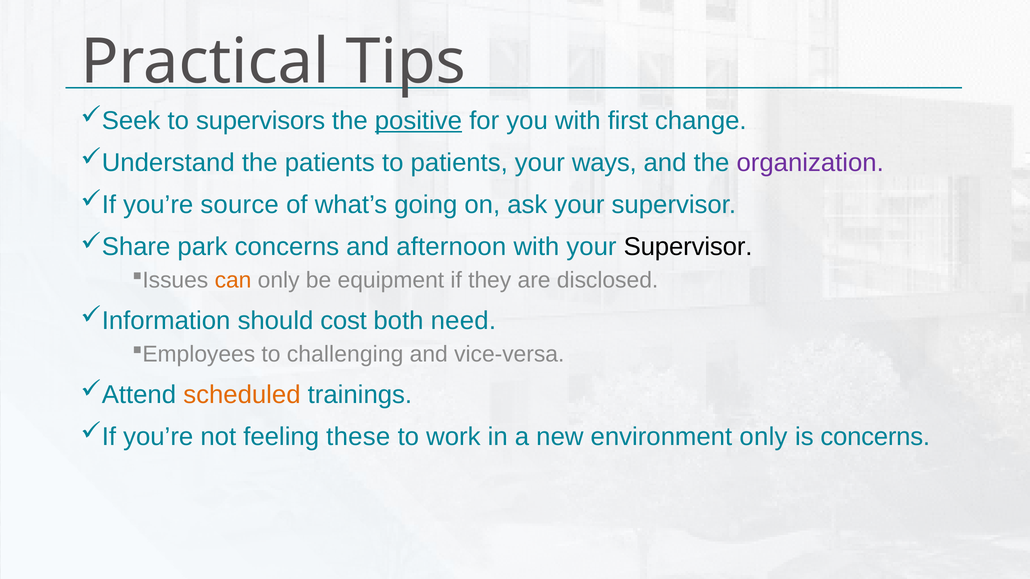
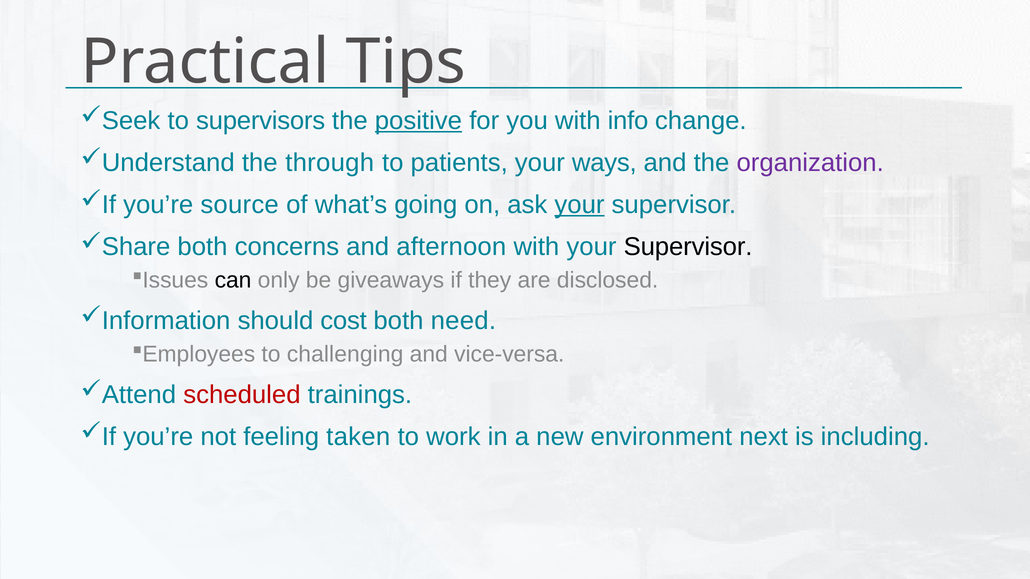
first: first -> info
the patients: patients -> through
your at (579, 205) underline: none -> present
park at (203, 247): park -> both
can colour: orange -> black
equipment: equipment -> giveaways
scheduled colour: orange -> red
these: these -> taken
environment only: only -> next
is concerns: concerns -> including
